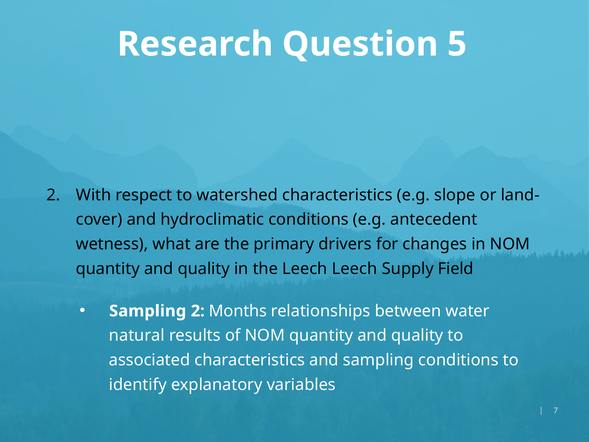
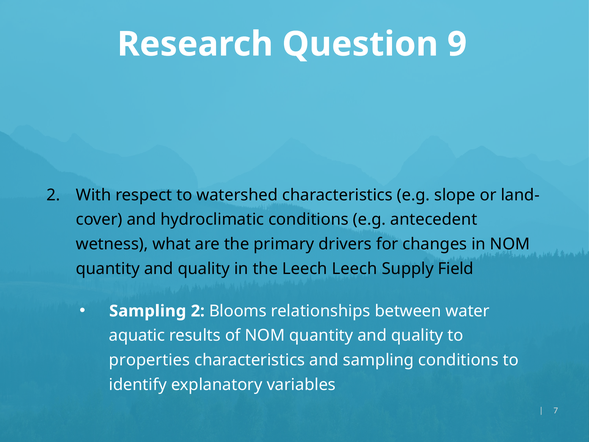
5: 5 -> 9
Months: Months -> Blooms
natural: natural -> aquatic
associated: associated -> properties
